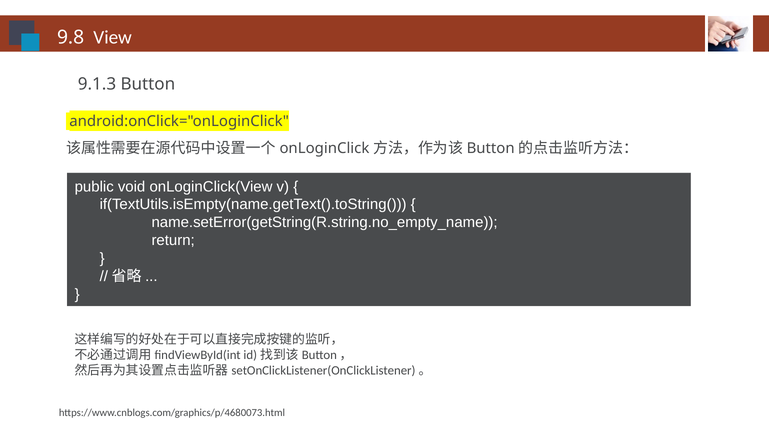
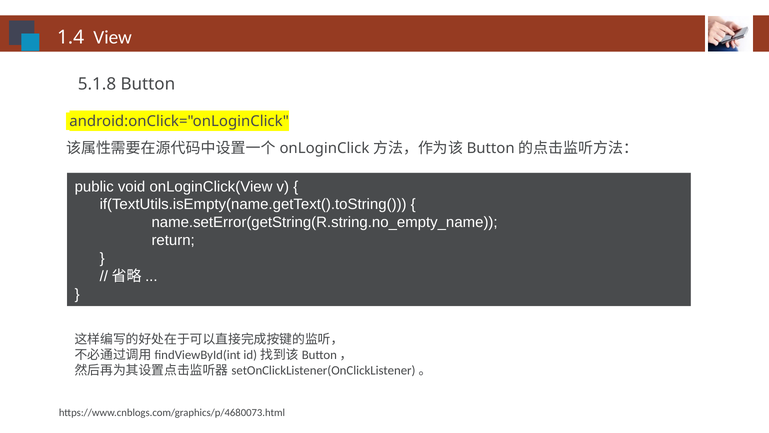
9.8: 9.8 -> 1.4
9.1.3: 9.1.3 -> 5.1.8
